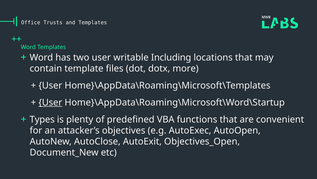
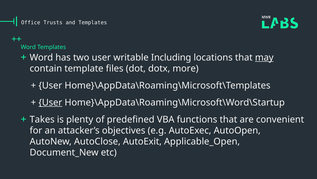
may underline: none -> present
Types: Types -> Takes
Objectives_Open: Objectives_Open -> Applicable_Open
